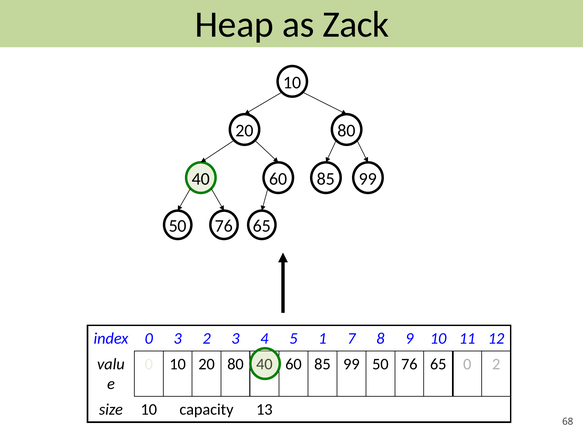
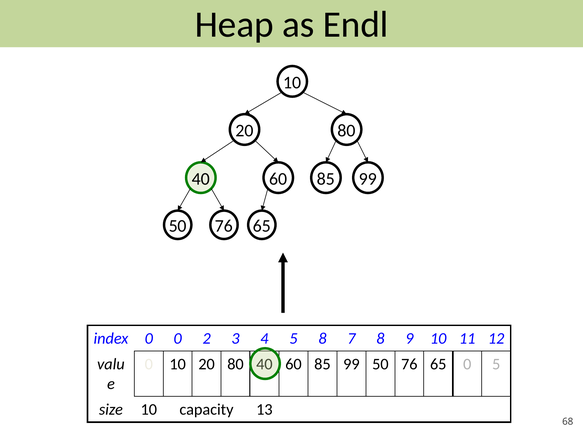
Zack: Zack -> Endl
0 3: 3 -> 0
5 1: 1 -> 8
0 2: 2 -> 5
